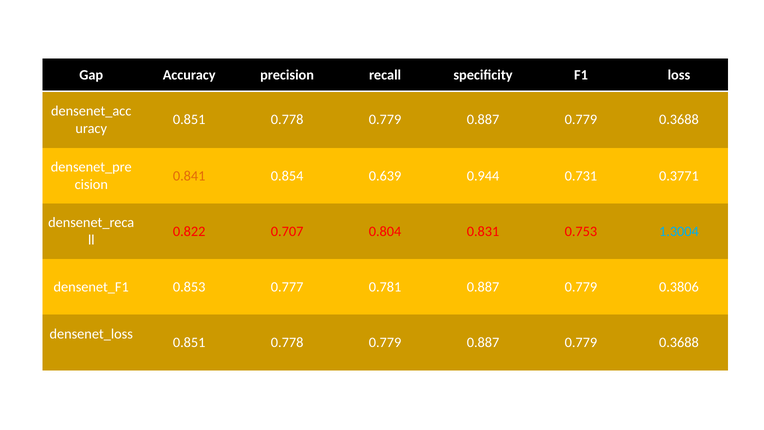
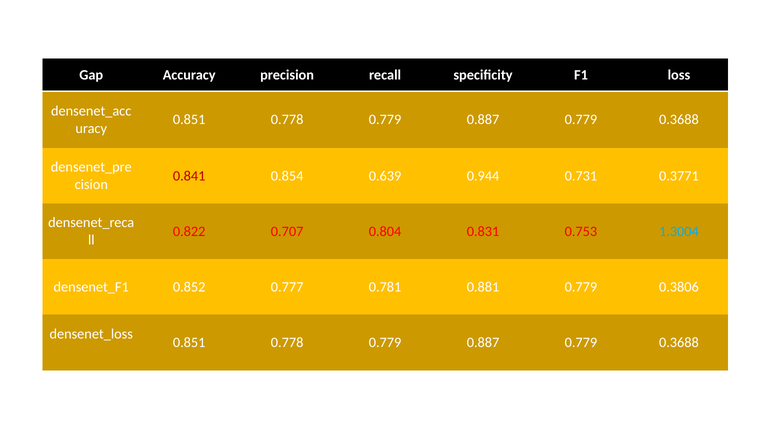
0.841 colour: orange -> red
0.853: 0.853 -> 0.852
0.781 0.887: 0.887 -> 0.881
